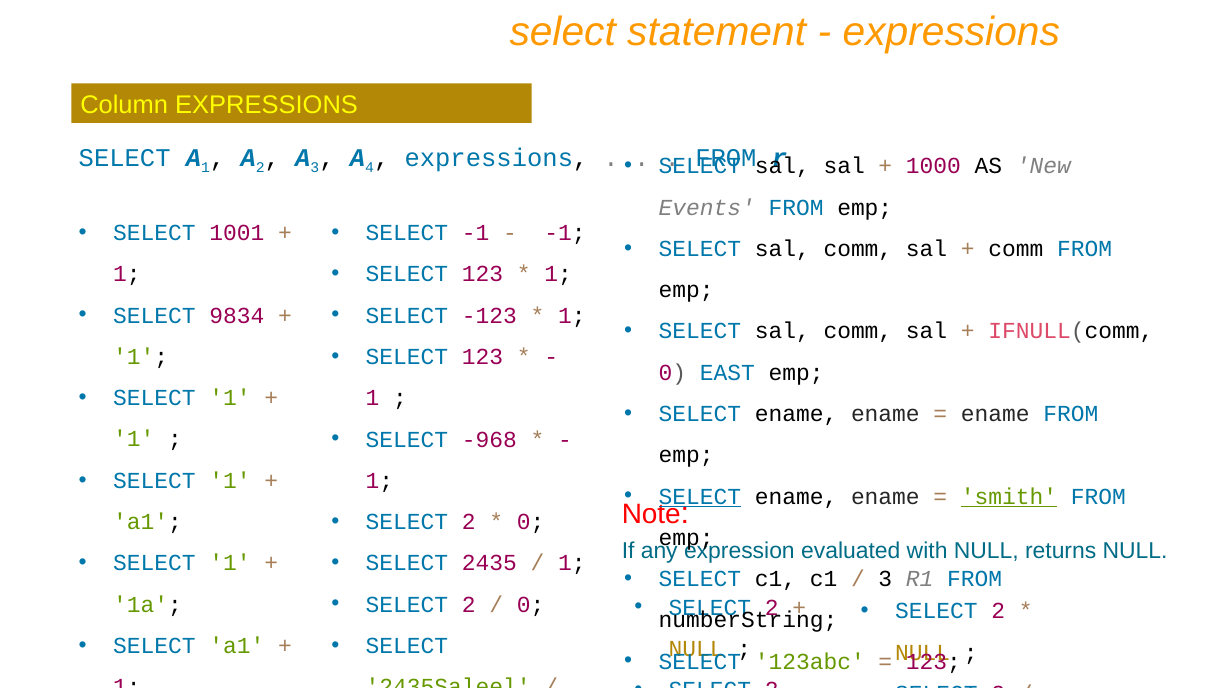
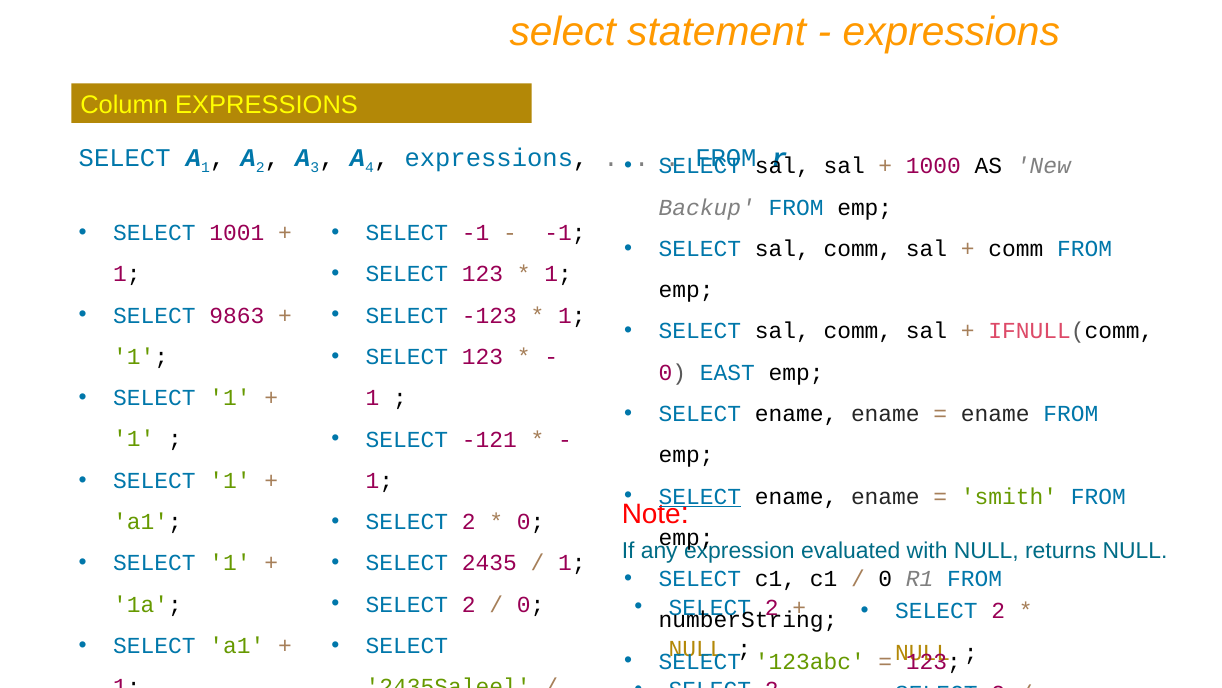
Events: Events -> Backup
9834: 9834 -> 9863
-968: -968 -> -121
smith underline: present -> none
3 at (885, 579): 3 -> 0
